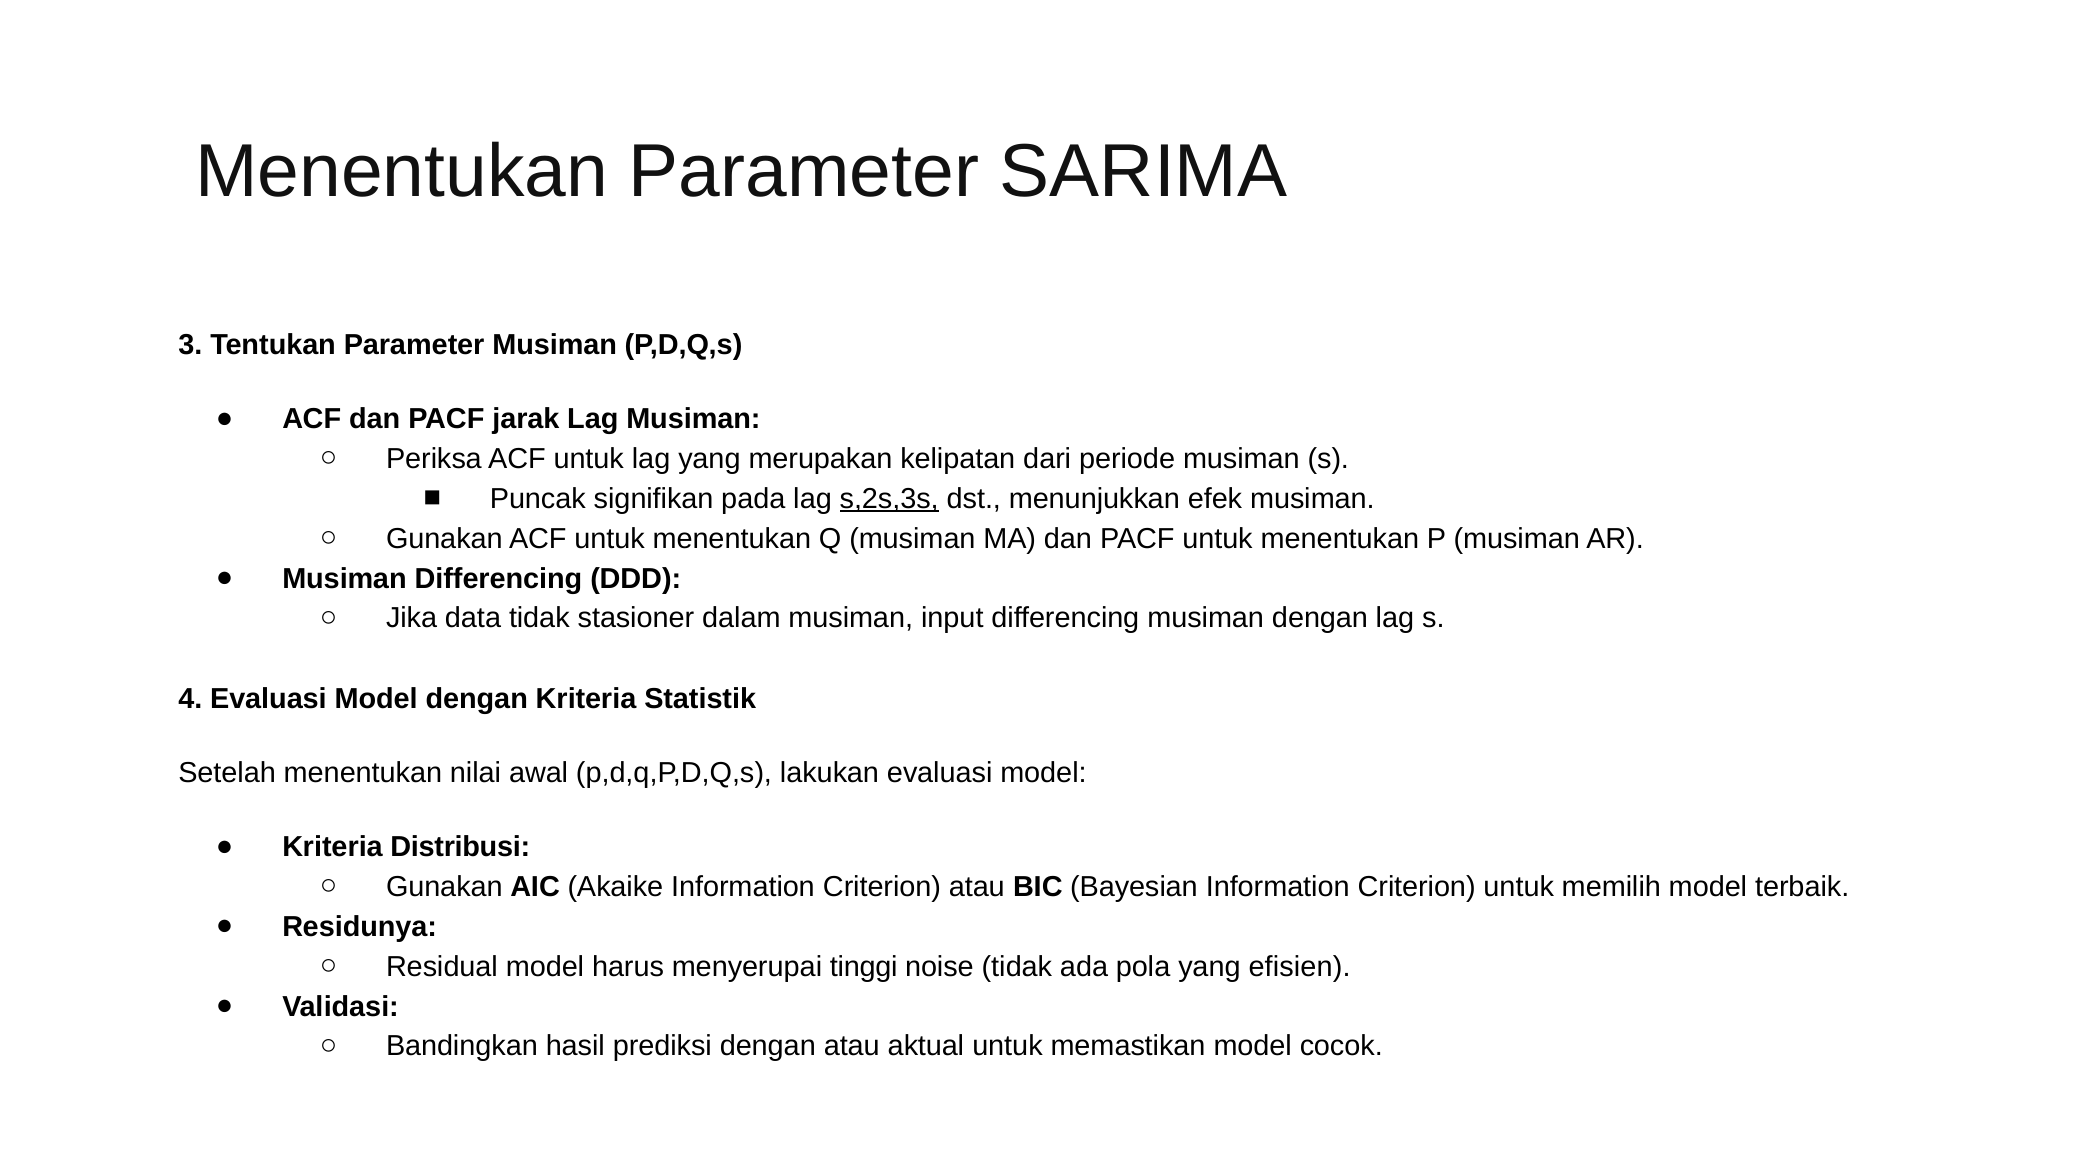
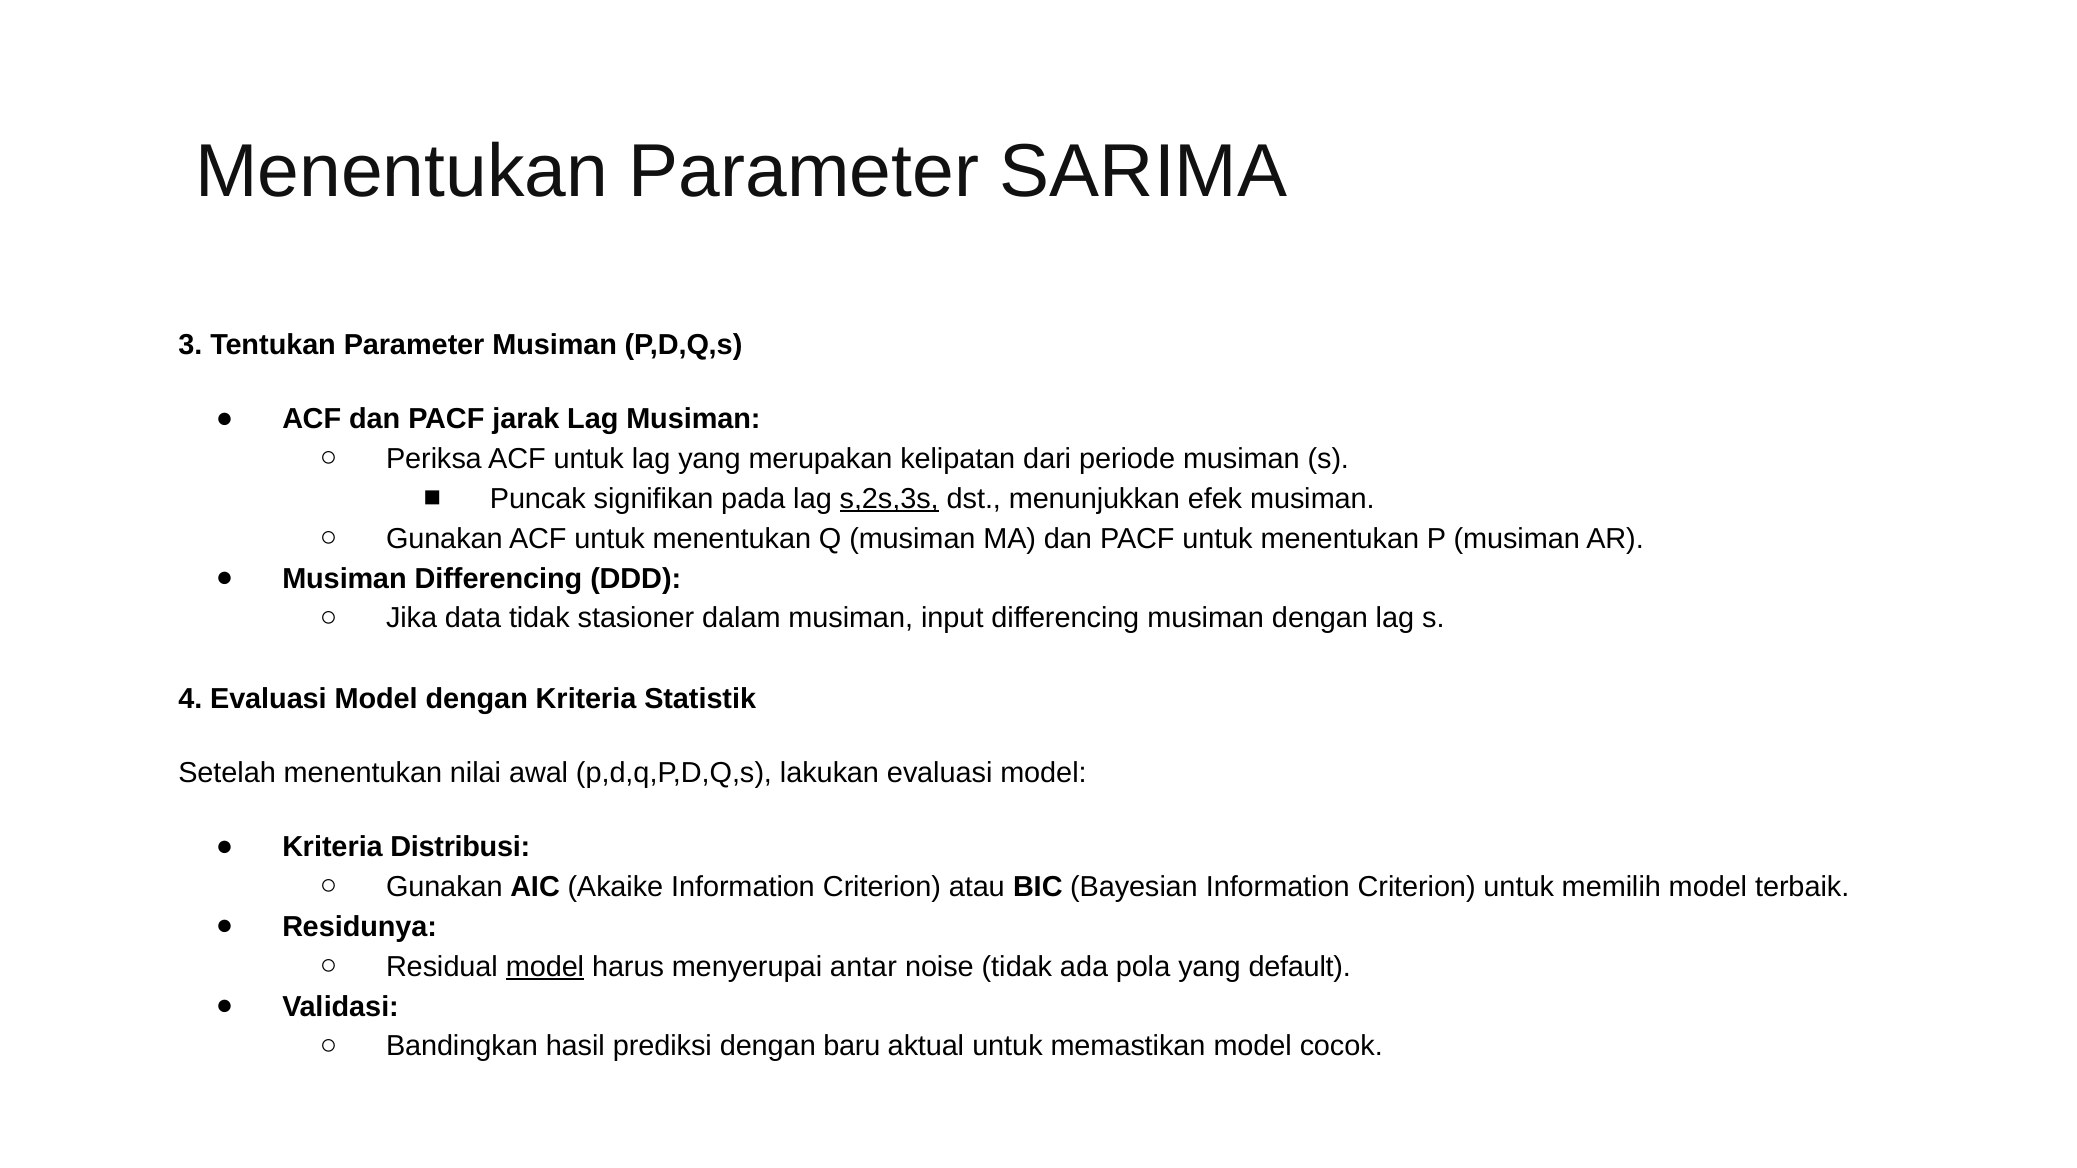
model at (545, 967) underline: none -> present
tinggi: tinggi -> antar
efisien: efisien -> default
dengan atau: atau -> baru
